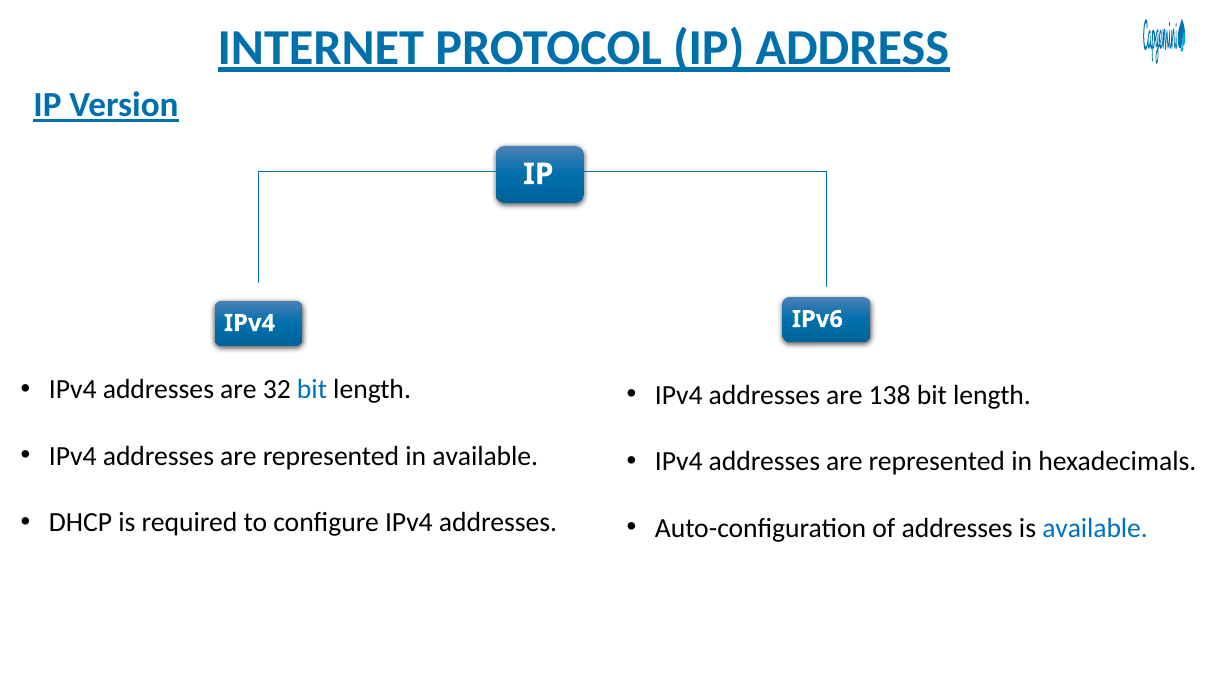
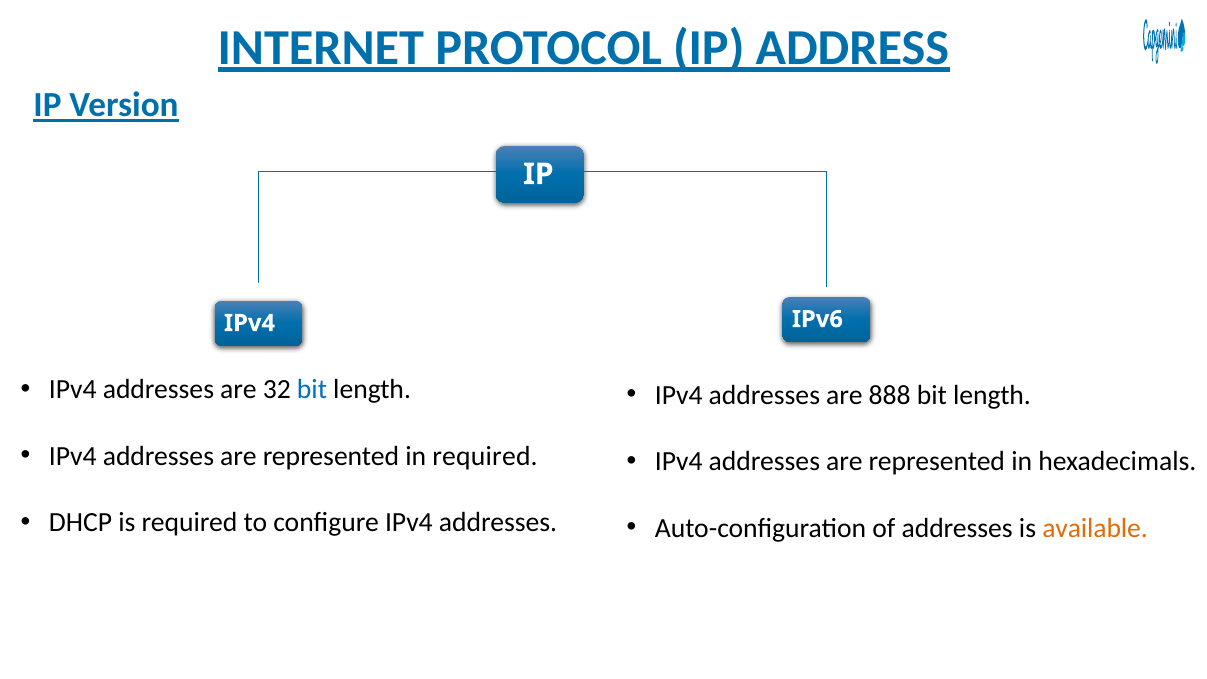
138: 138 -> 888
in available: available -> required
available at (1095, 528) colour: blue -> orange
